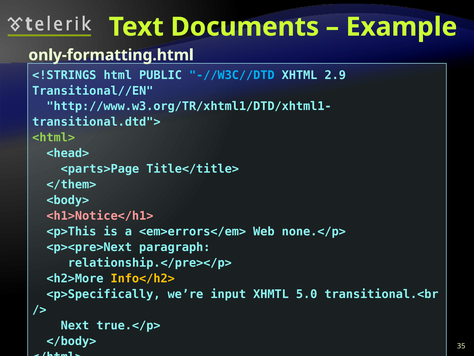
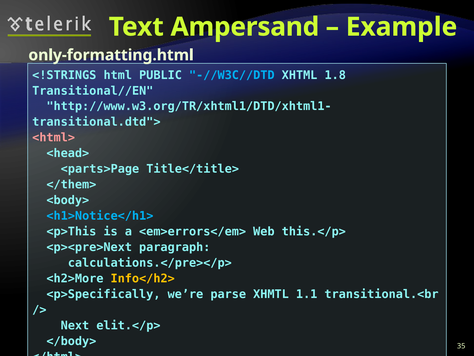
Documents: Documents -> Ampersand
2.9: 2.9 -> 1.8
<html> colour: light green -> pink
<h1>Notice</h1> colour: pink -> light blue
none.</p>: none.</p> -> this.</p>
relationship.</pre></p>: relationship.</pre></p> -> calculations.</pre></p>
input: input -> parse
5.0: 5.0 -> 1.1
true.</p>: true.</p> -> elit.</p>
